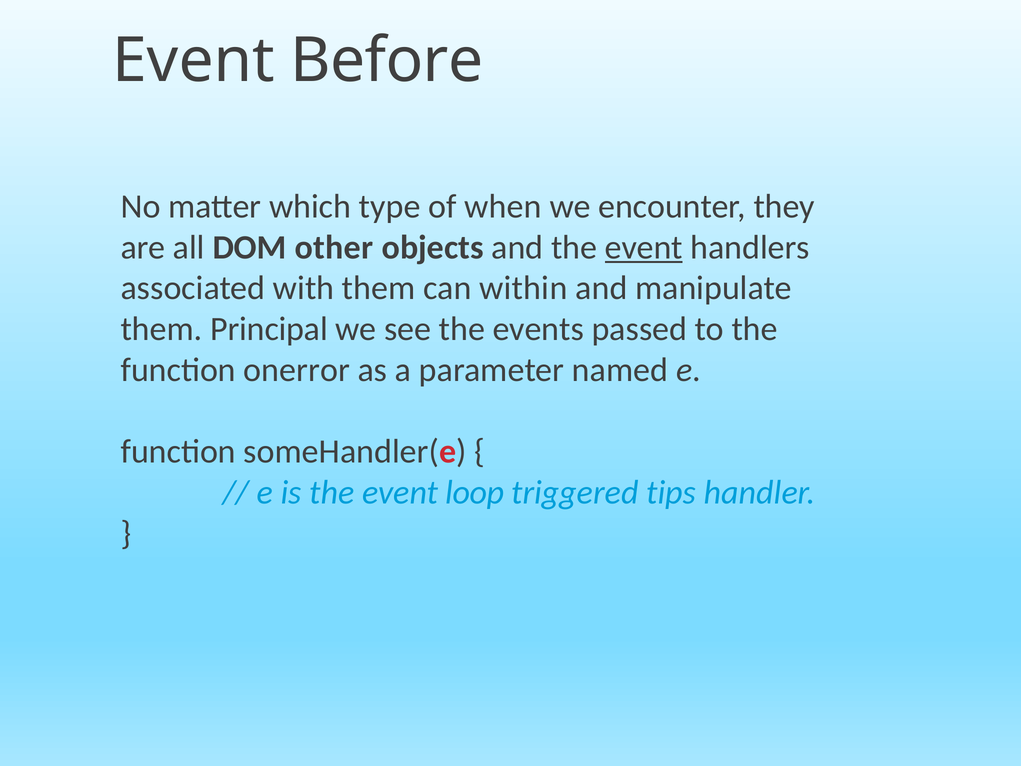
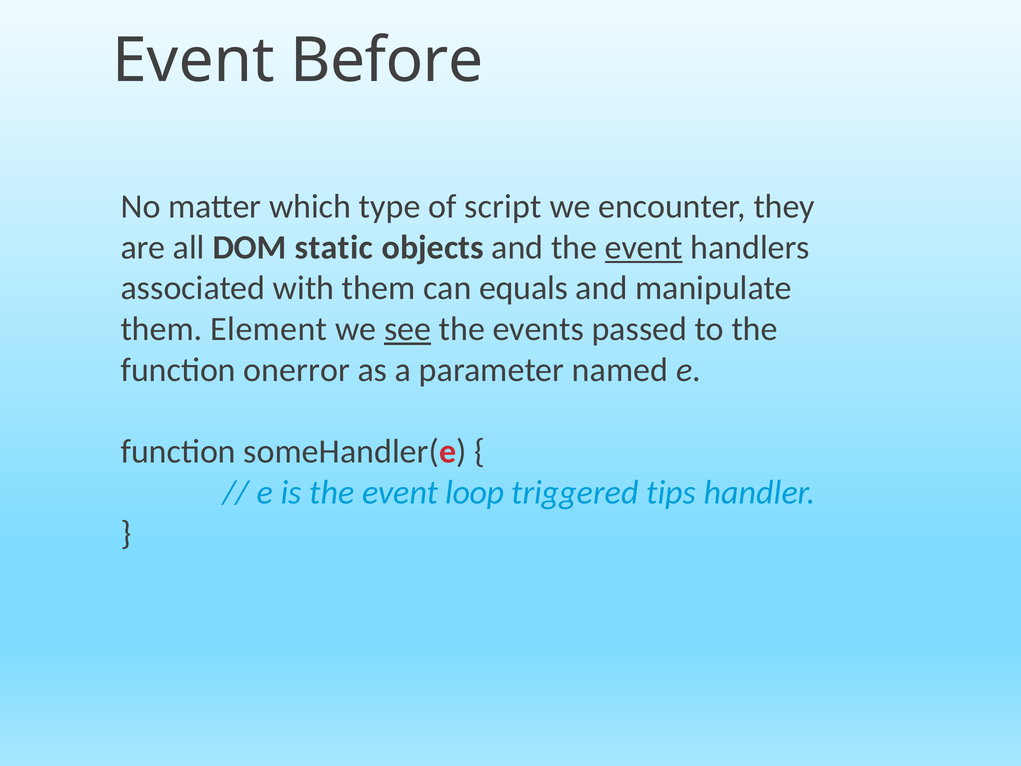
when: when -> script
other: other -> static
within: within -> equals
Principal: Principal -> Element
see underline: none -> present
